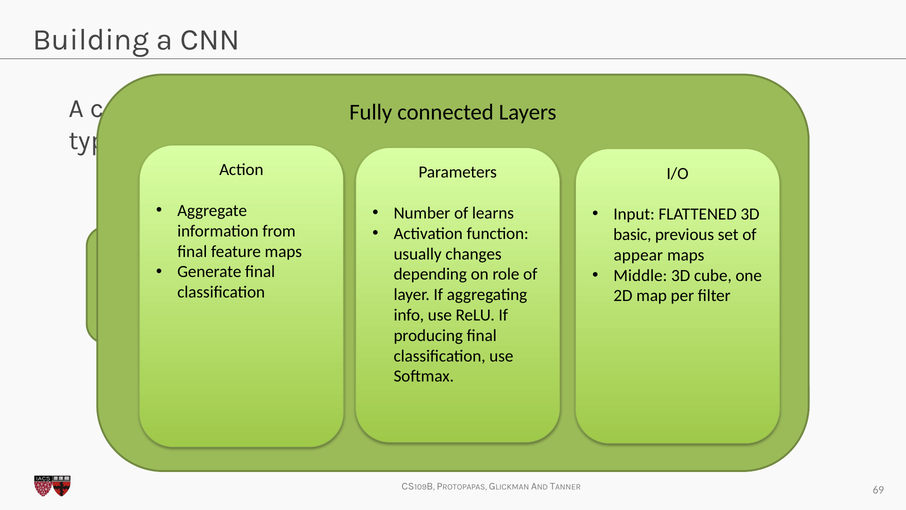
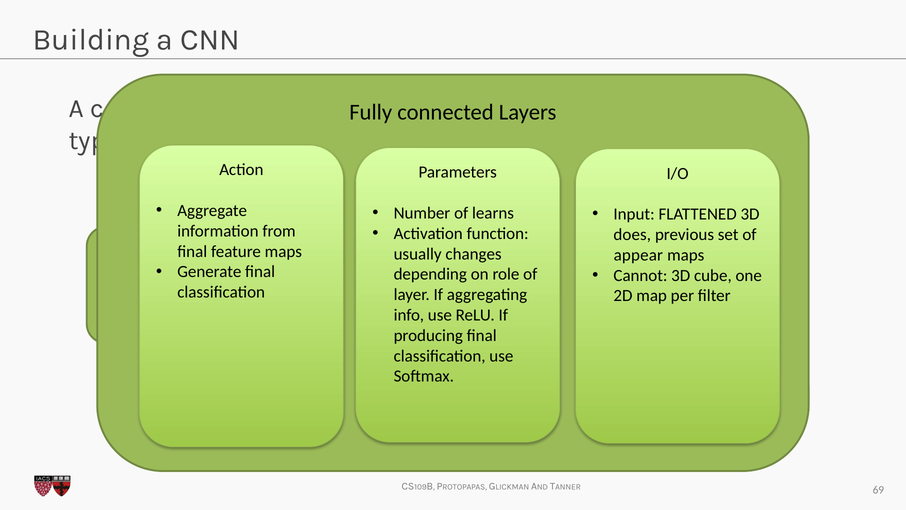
basic: basic -> does
Middle: Middle -> Cannot
